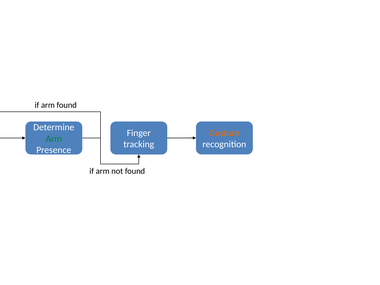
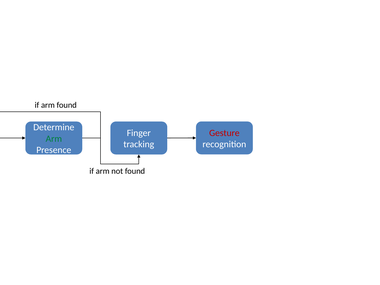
Gesture colour: orange -> red
